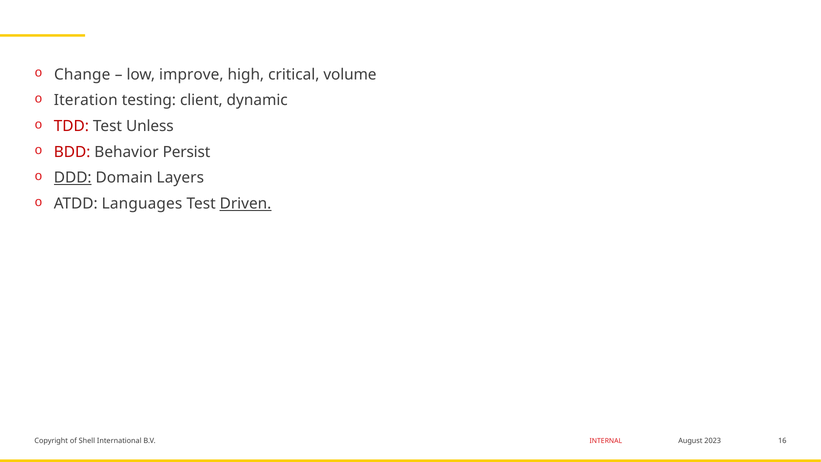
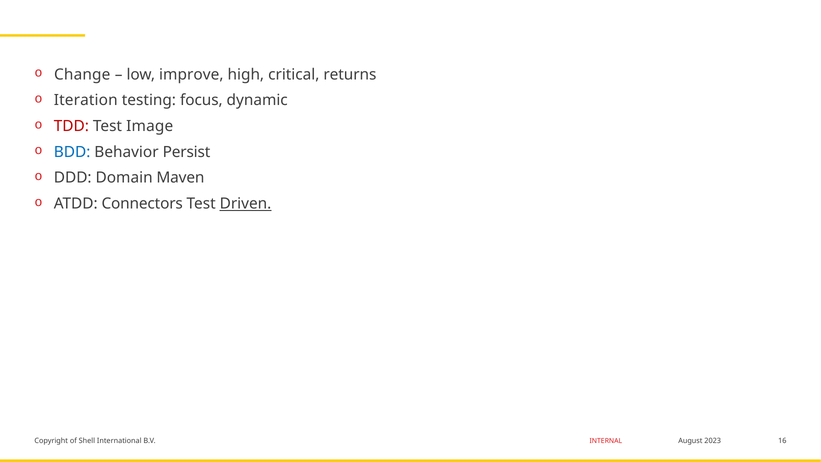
volume: volume -> returns
client: client -> focus
Unless: Unless -> Image
BDD colour: red -> blue
DDD underline: present -> none
Layers: Layers -> Maven
Languages: Languages -> Connectors
